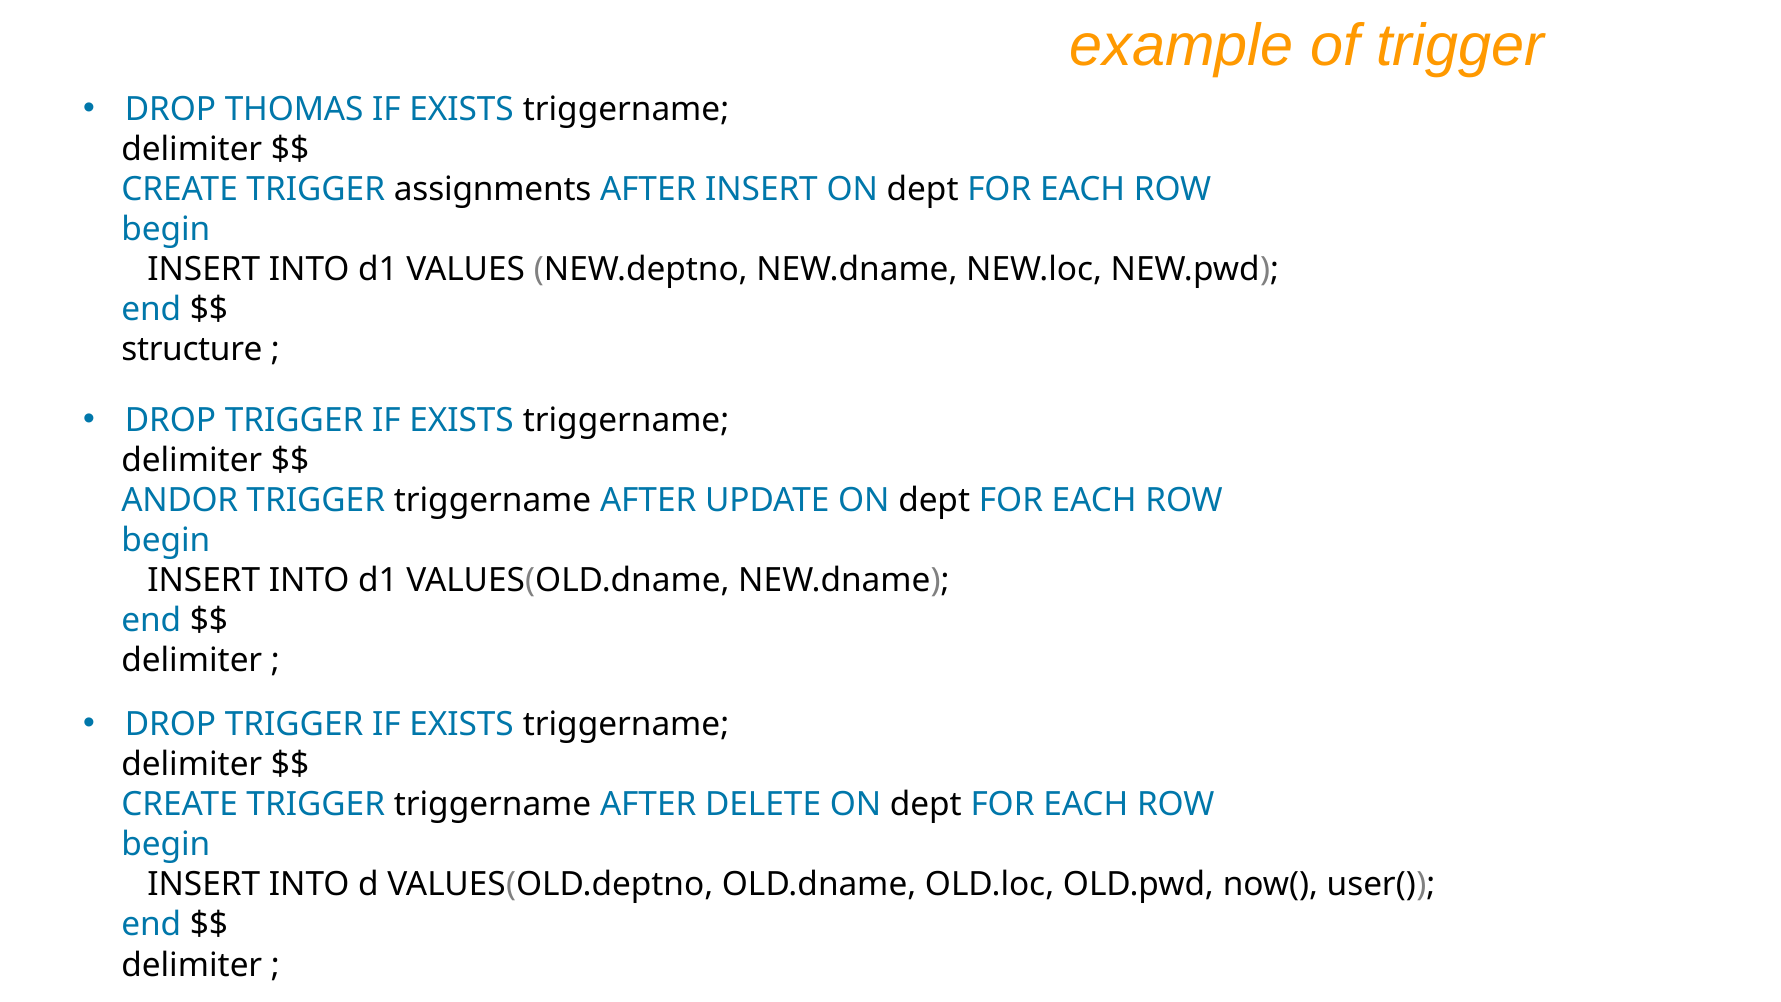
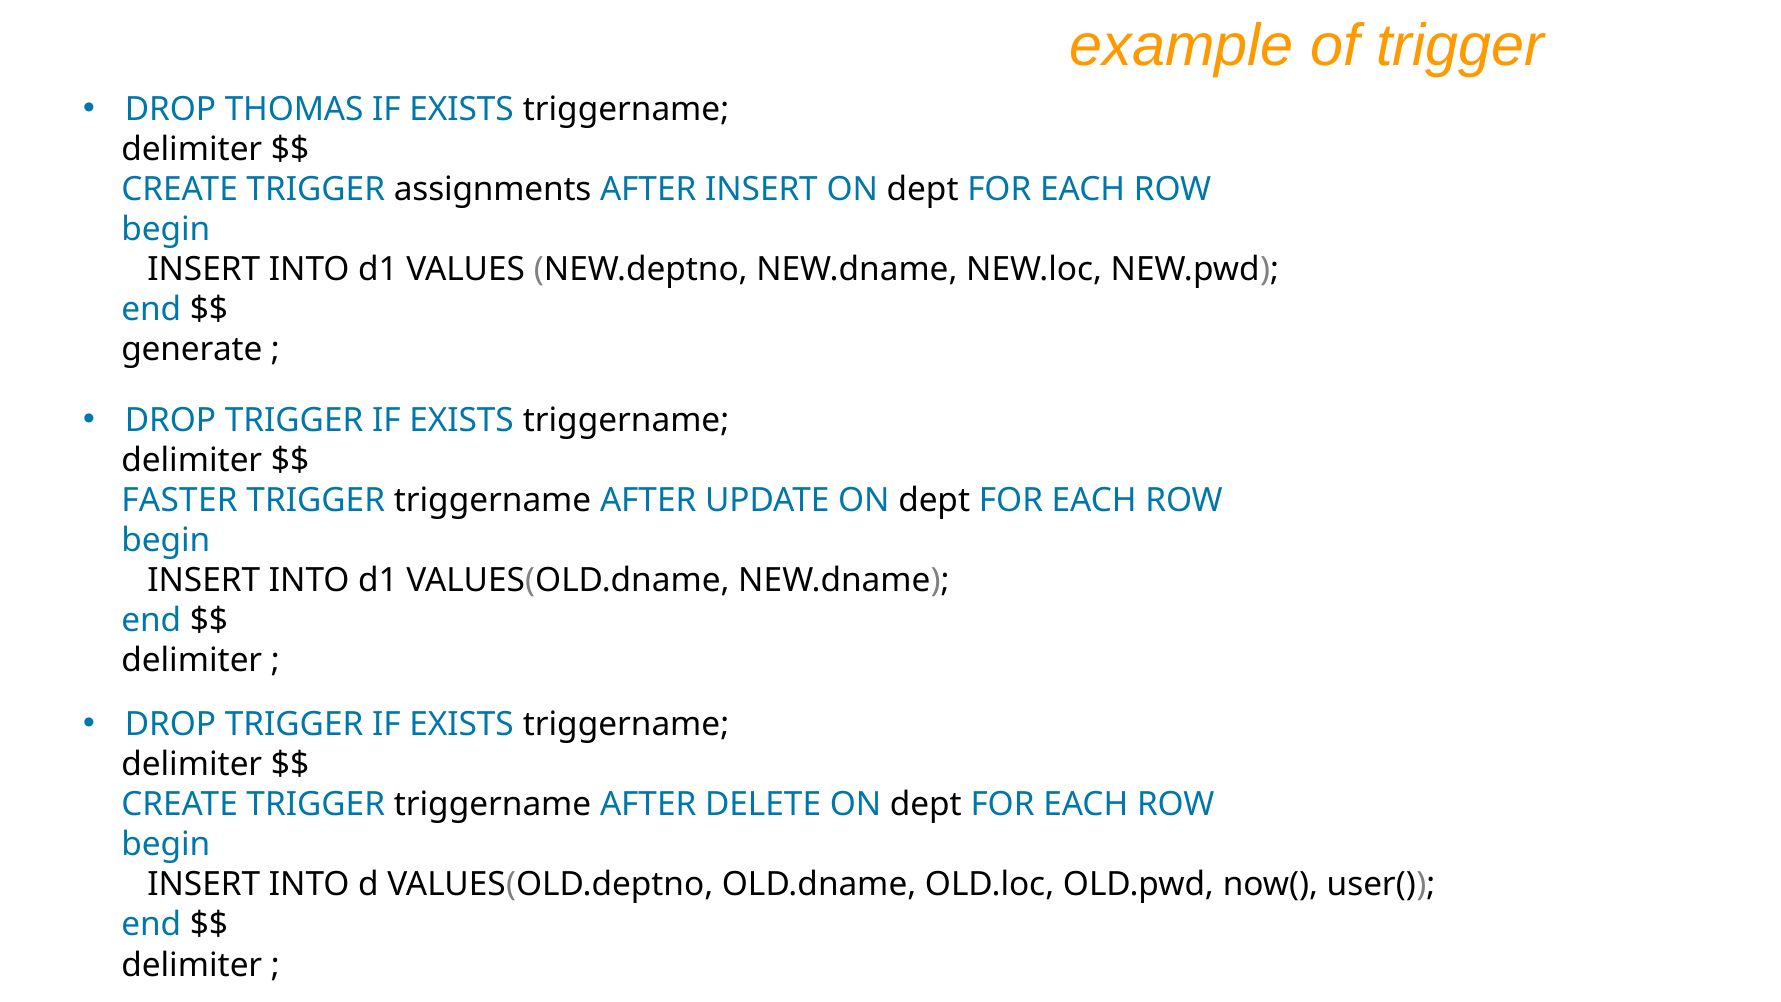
structure: structure -> generate
ANDOR: ANDOR -> FASTER
